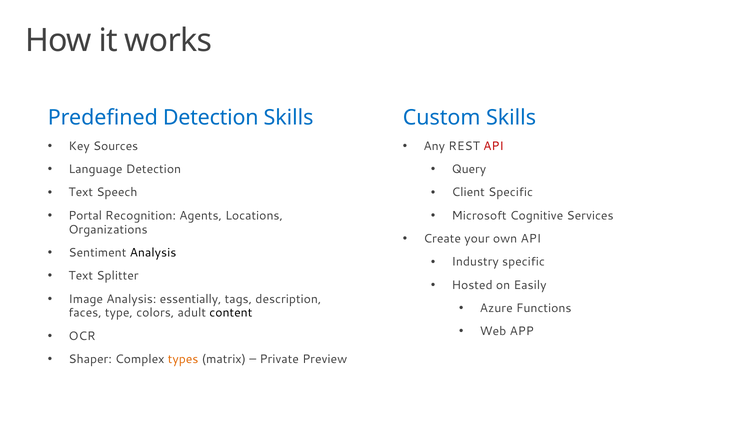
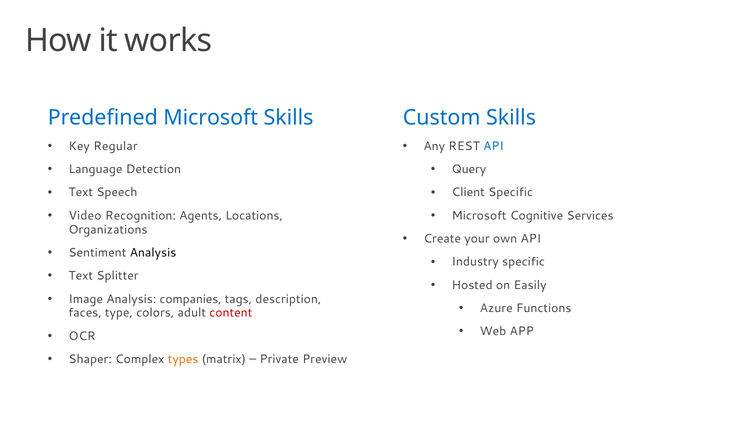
Predefined Detection: Detection -> Microsoft
Sources: Sources -> Regular
API at (494, 146) colour: red -> blue
Portal: Portal -> Video
essentially: essentially -> companies
content colour: black -> red
